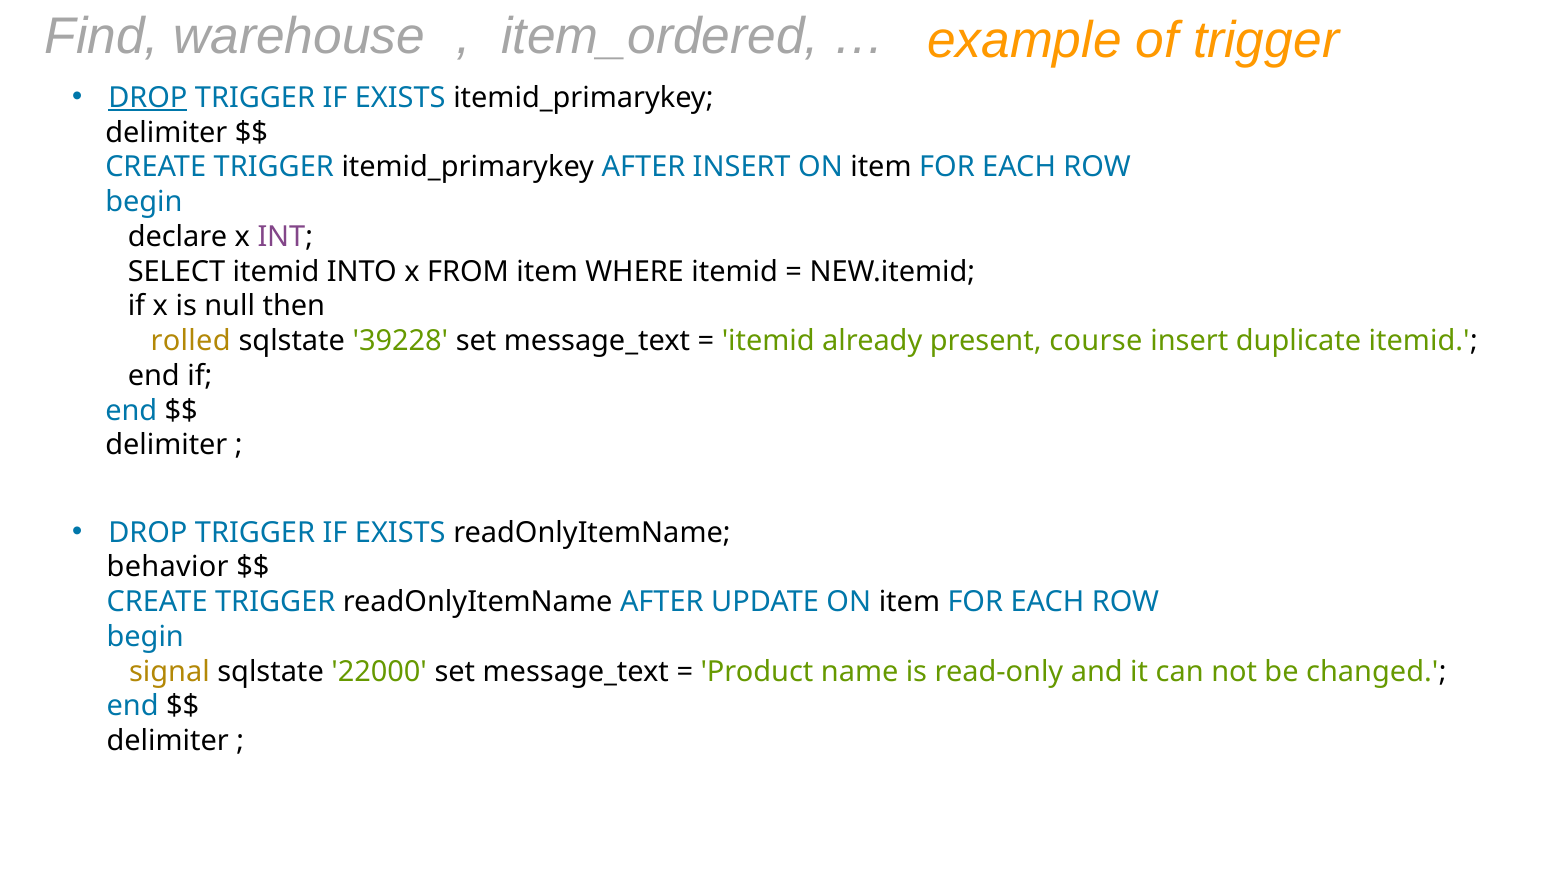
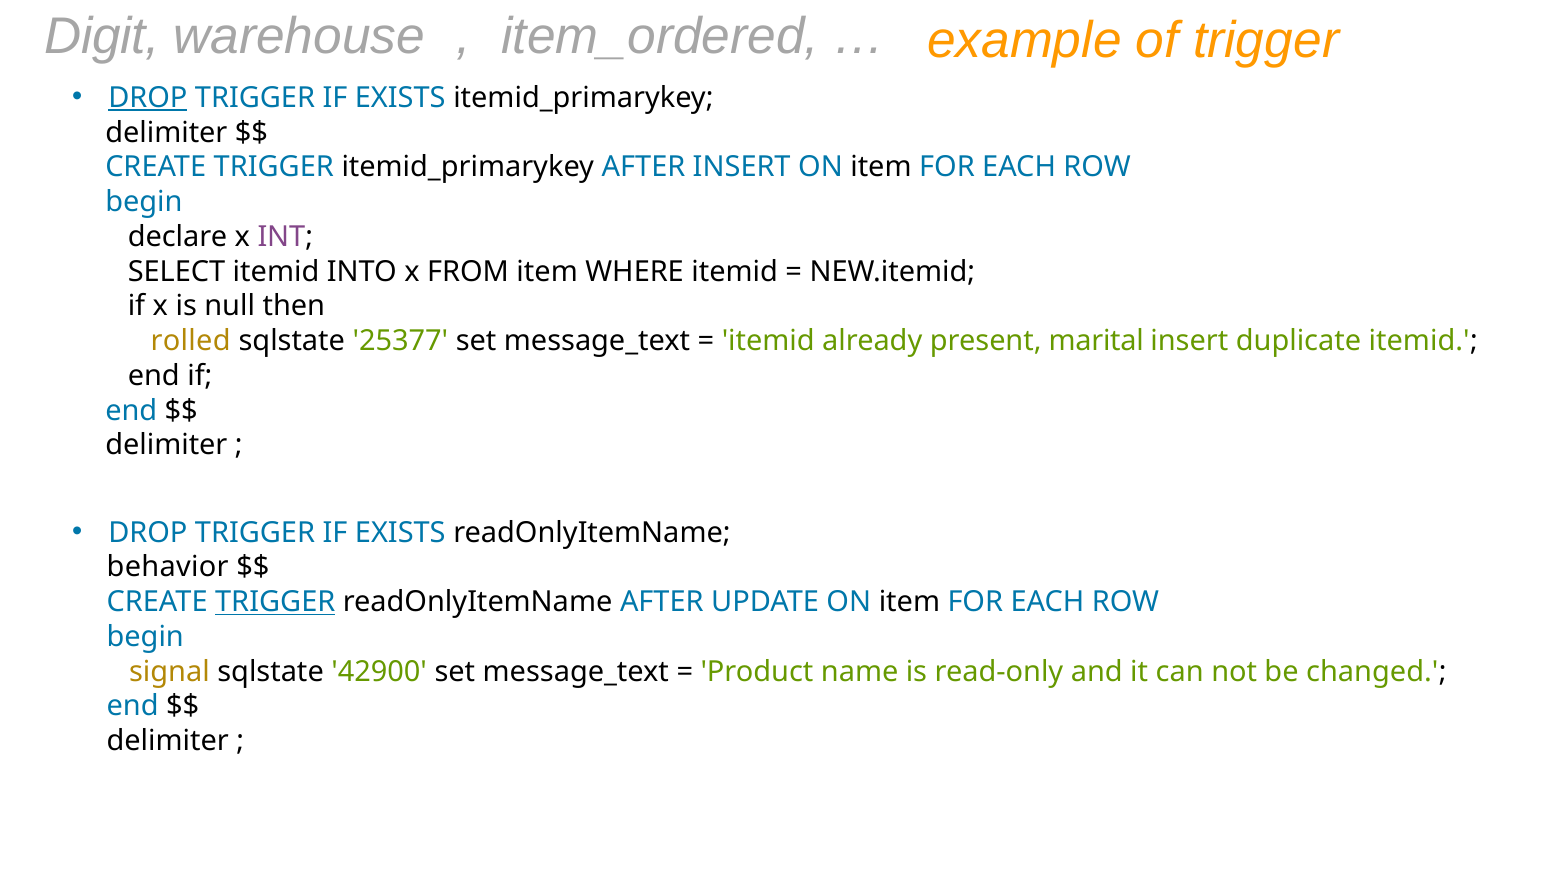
Find: Find -> Digit
39228: 39228 -> 25377
course: course -> marital
TRIGGER at (275, 602) underline: none -> present
22000: 22000 -> 42900
